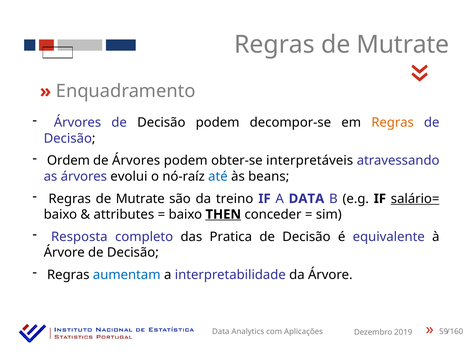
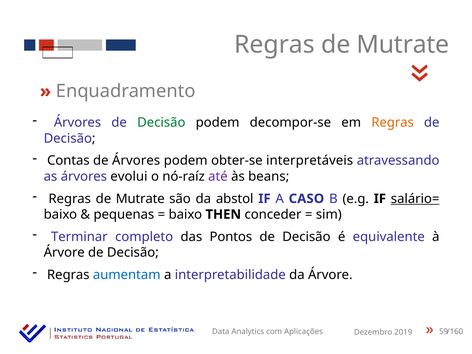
Decisão at (161, 123) colour: black -> green
Ordem: Ordem -> Contas
até colour: blue -> purple
treino: treino -> abstol
A DATA: DATA -> CASO
attributes: attributes -> pequenas
THEN underline: present -> none
Resposta: Resposta -> Terminar
Pratica: Pratica -> Pontos
